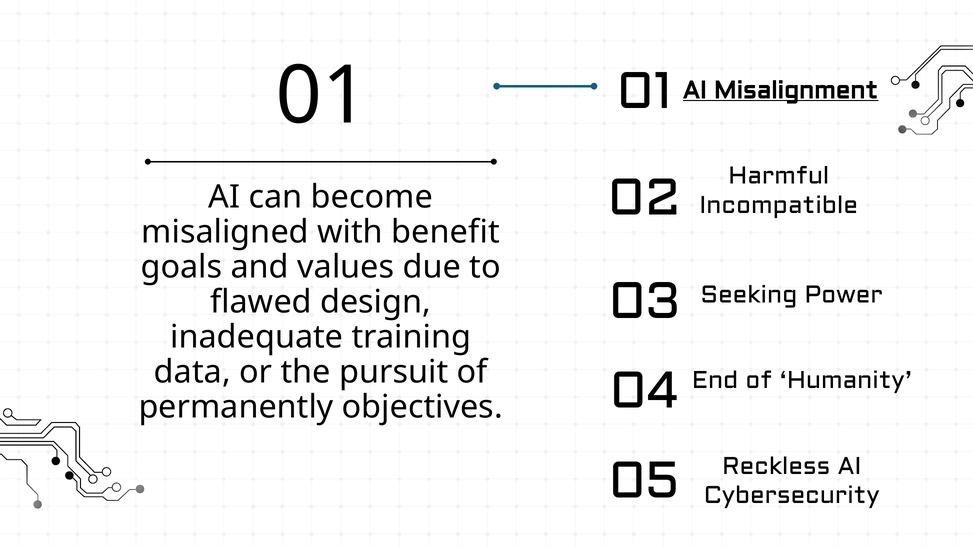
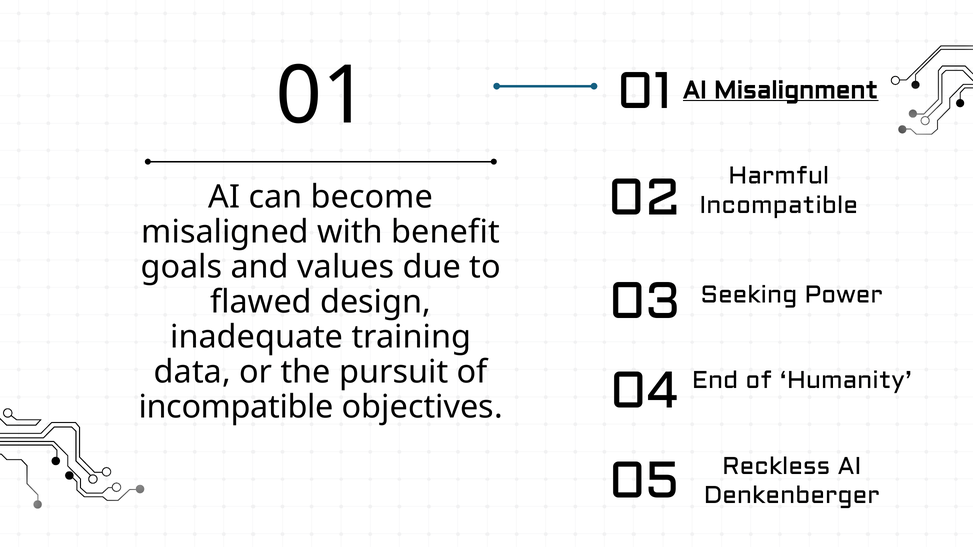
permanently at (236, 407): permanently -> incompatible
Cybersecurity: Cybersecurity -> Denkenberger
